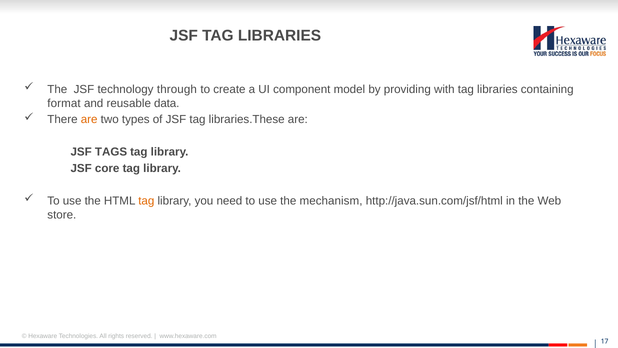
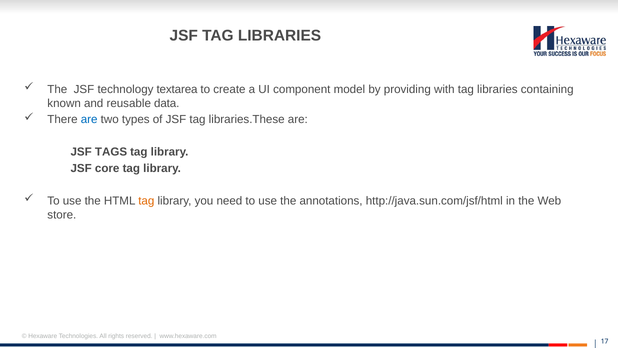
through: through -> textarea
format: format -> known
are at (89, 120) colour: orange -> blue
mechanism: mechanism -> annotations
